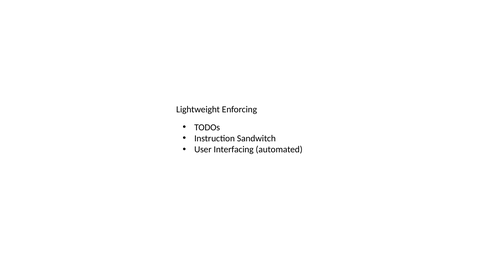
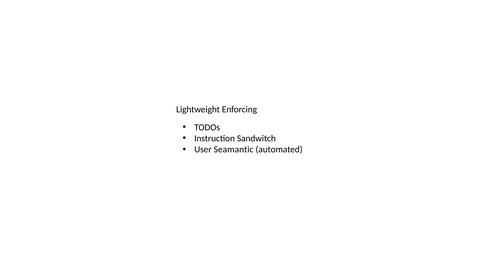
Interfacing: Interfacing -> Seamantic
